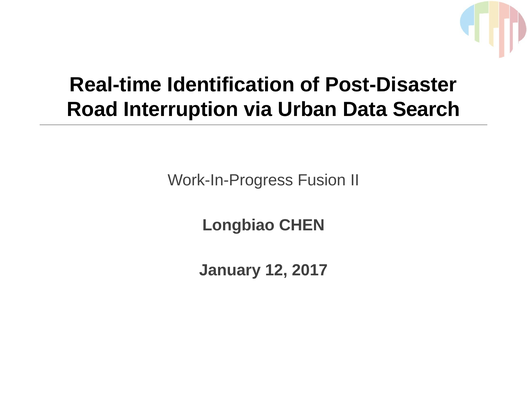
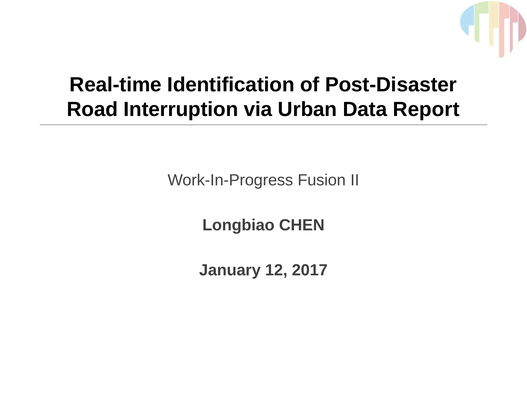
Search: Search -> Report
